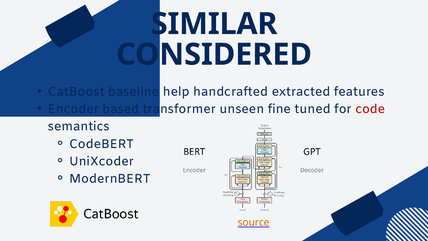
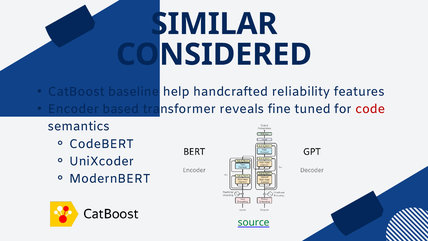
extracted: extracted -> reliability
unseen: unseen -> reveals
source colour: orange -> green
